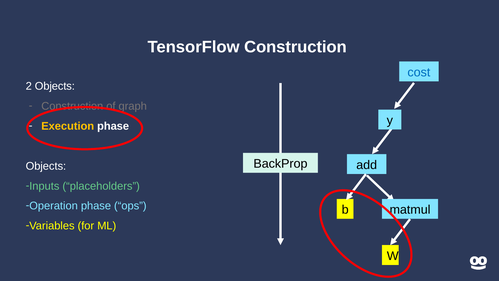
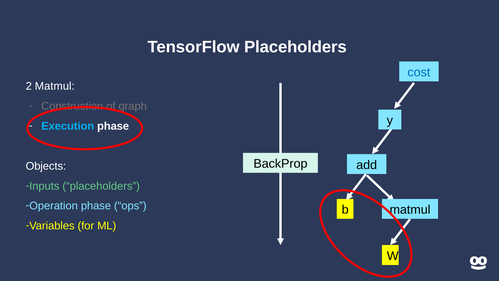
TensorFlow Construction: Construction -> Placeholders
2 Objects: Objects -> Matmul
Execution colour: yellow -> light blue
